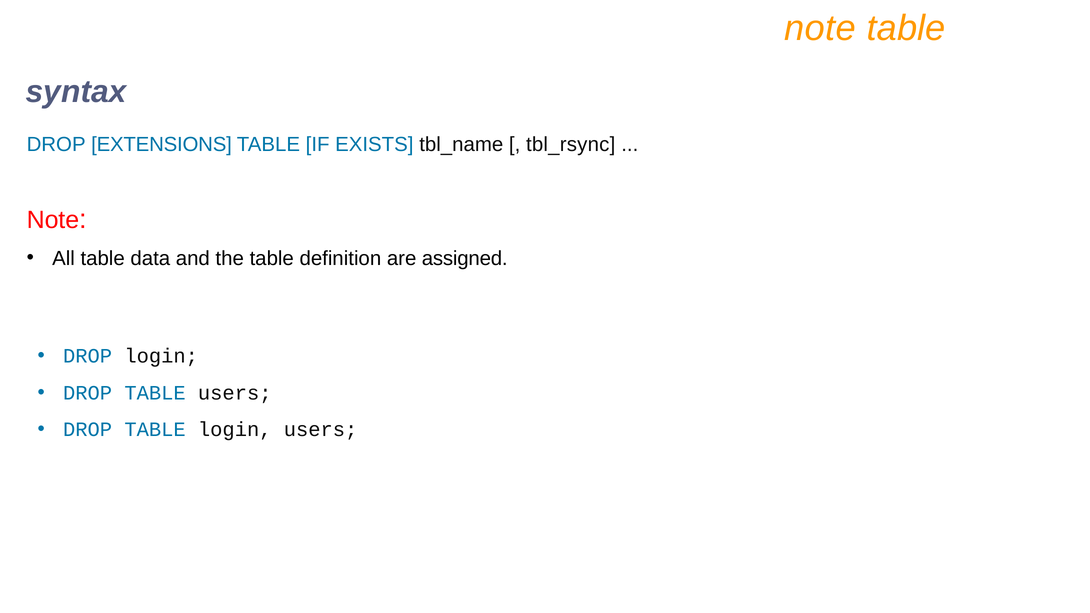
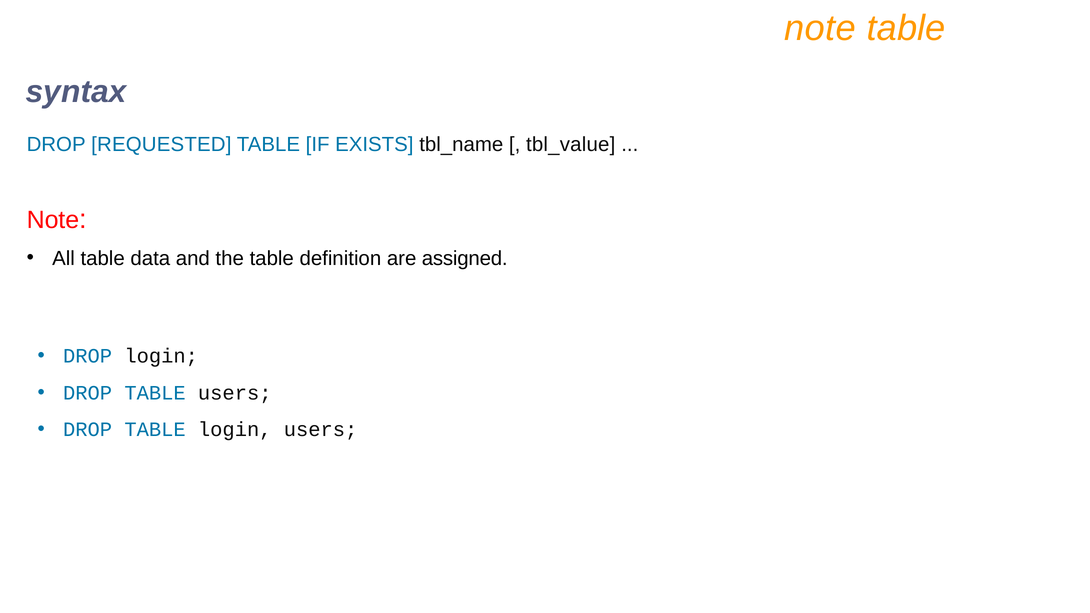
EXTENSIONS: EXTENSIONS -> REQUESTED
tbl_rsync: tbl_rsync -> tbl_value
